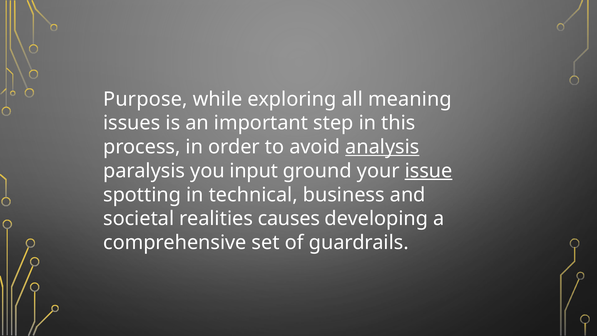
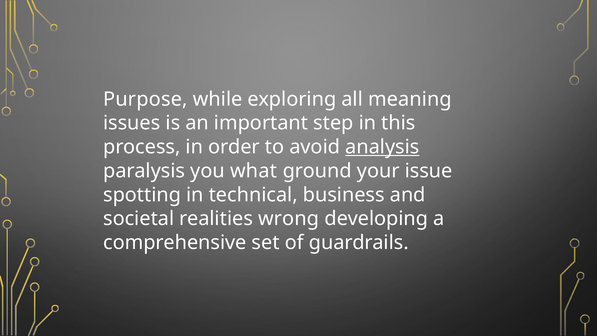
input: input -> what
issue underline: present -> none
causes: causes -> wrong
